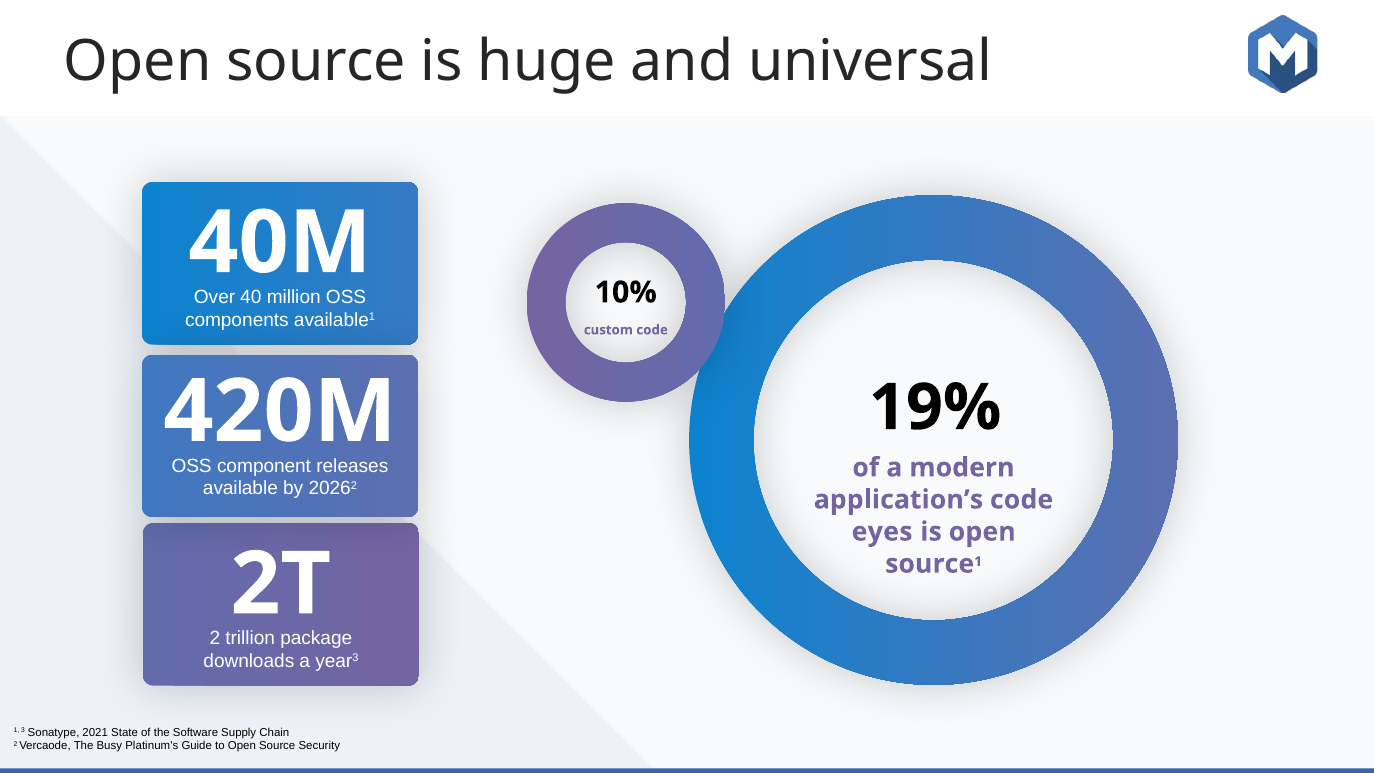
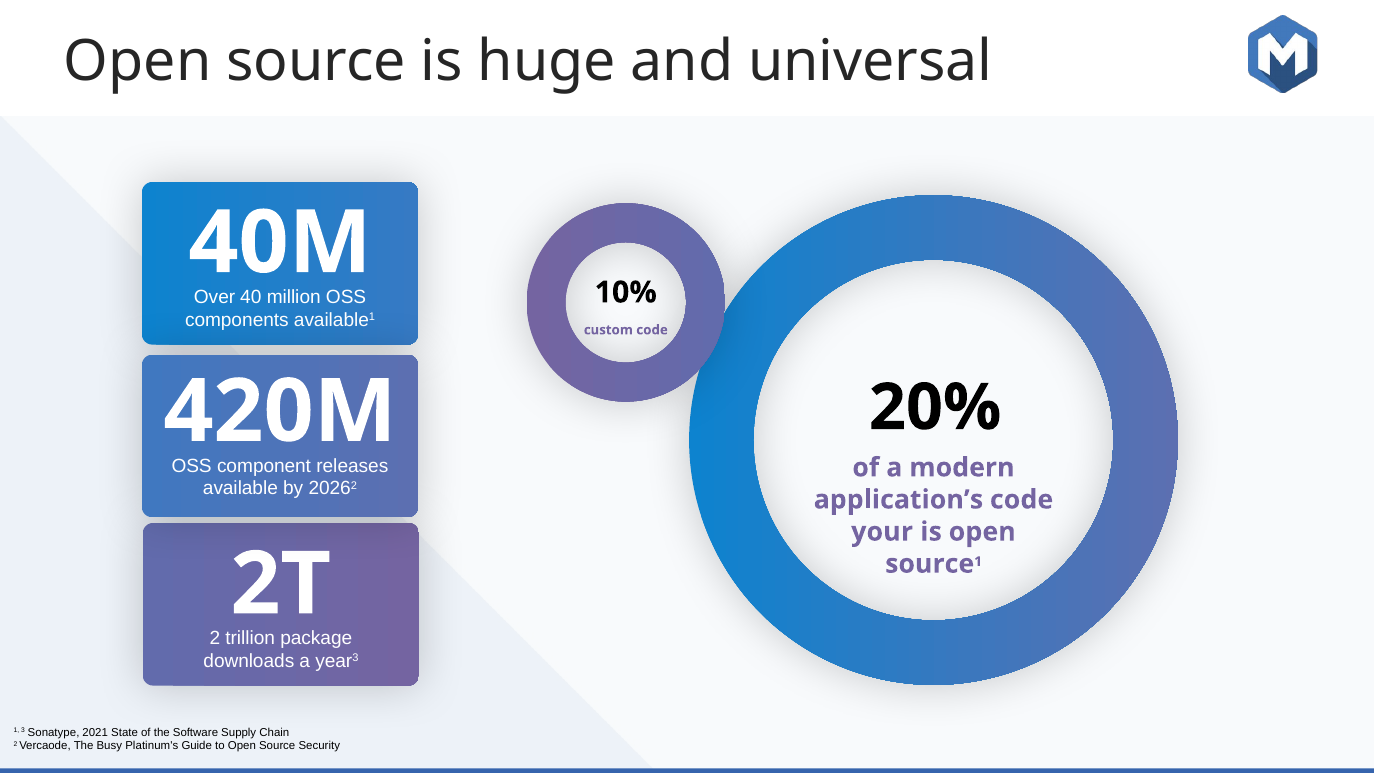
19%: 19% -> 20%
eyes: eyes -> your
